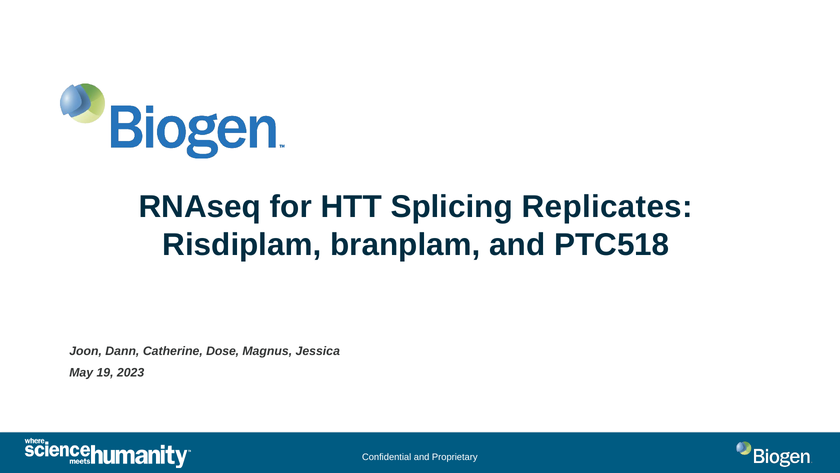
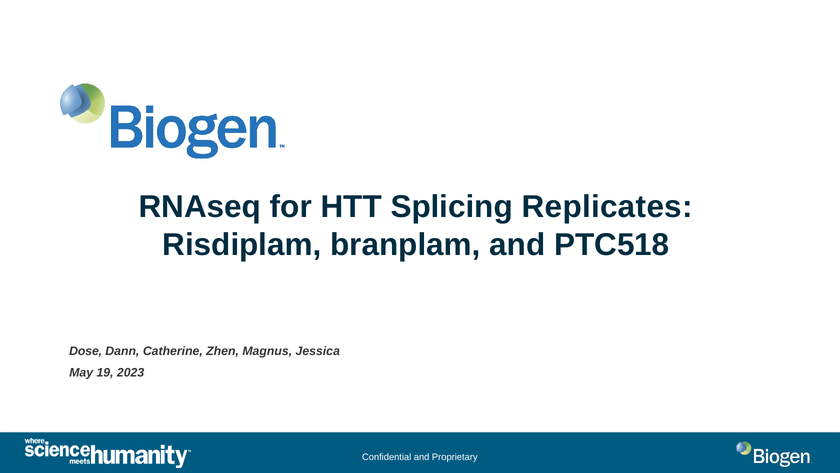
Joon: Joon -> Dose
Dose: Dose -> Zhen
